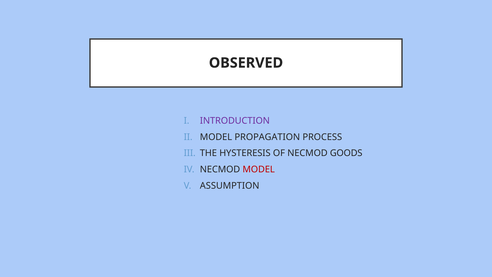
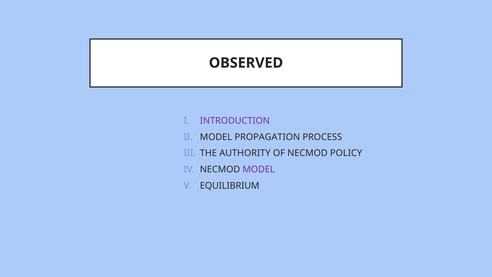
HYSTERESIS: HYSTERESIS -> AUTHORITY
GOODS: GOODS -> POLICY
MODEL at (259, 169) colour: red -> purple
ASSUMPTION: ASSUMPTION -> EQUILIBRIUM
